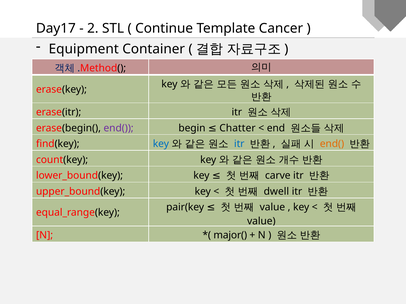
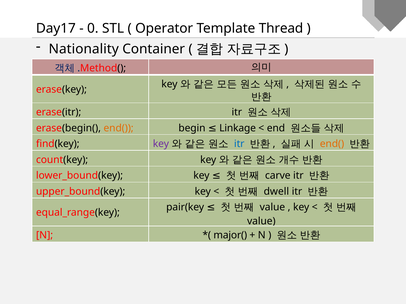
2: 2 -> 0
Continue: Continue -> Operator
Cancer: Cancer -> Thread
Equipment: Equipment -> Nationality
end( at (119, 128) colour: purple -> orange
Chatter: Chatter -> Linkage
key at (161, 144) colour: blue -> purple
